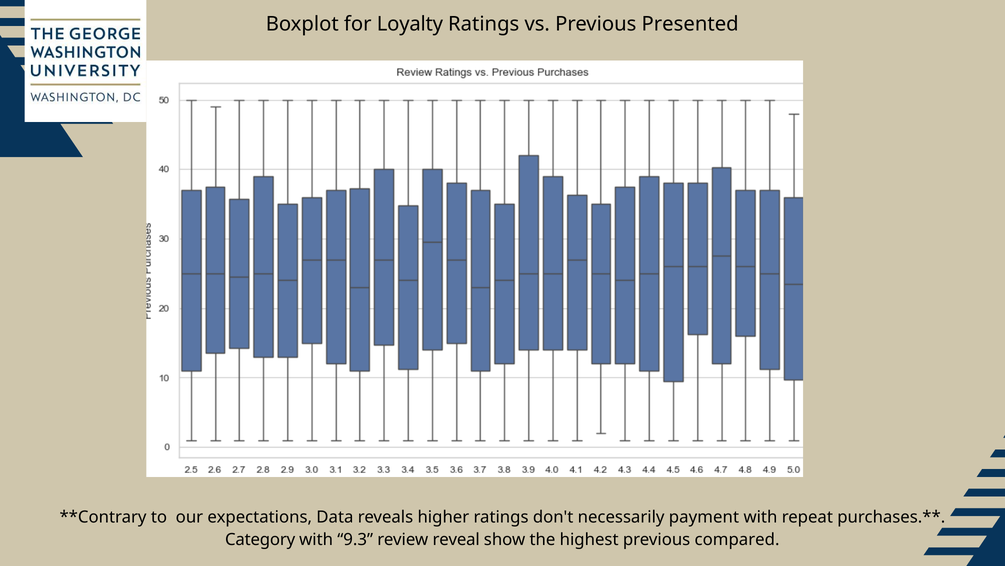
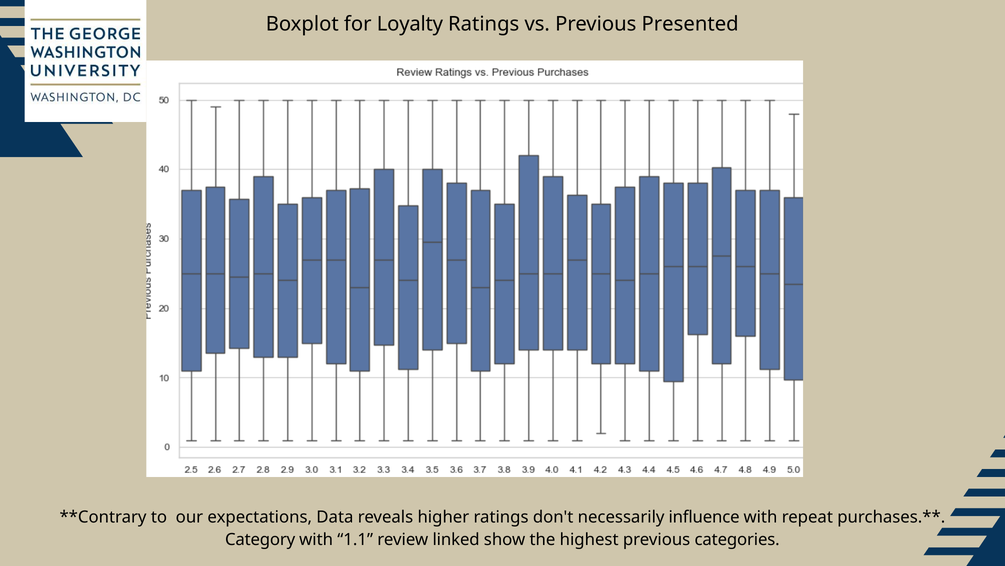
payment: payment -> influence
9.3: 9.3 -> 1.1
reveal: reveal -> linked
compared: compared -> categories
